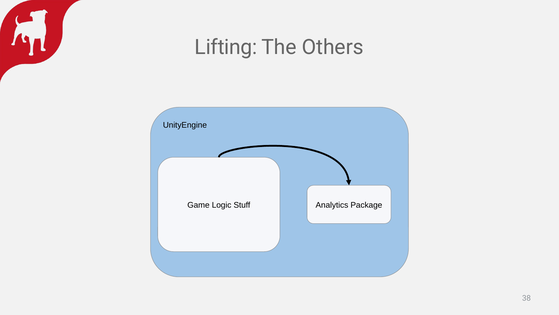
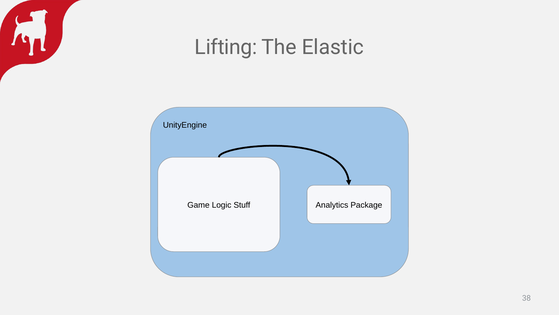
Others: Others -> Elastic
